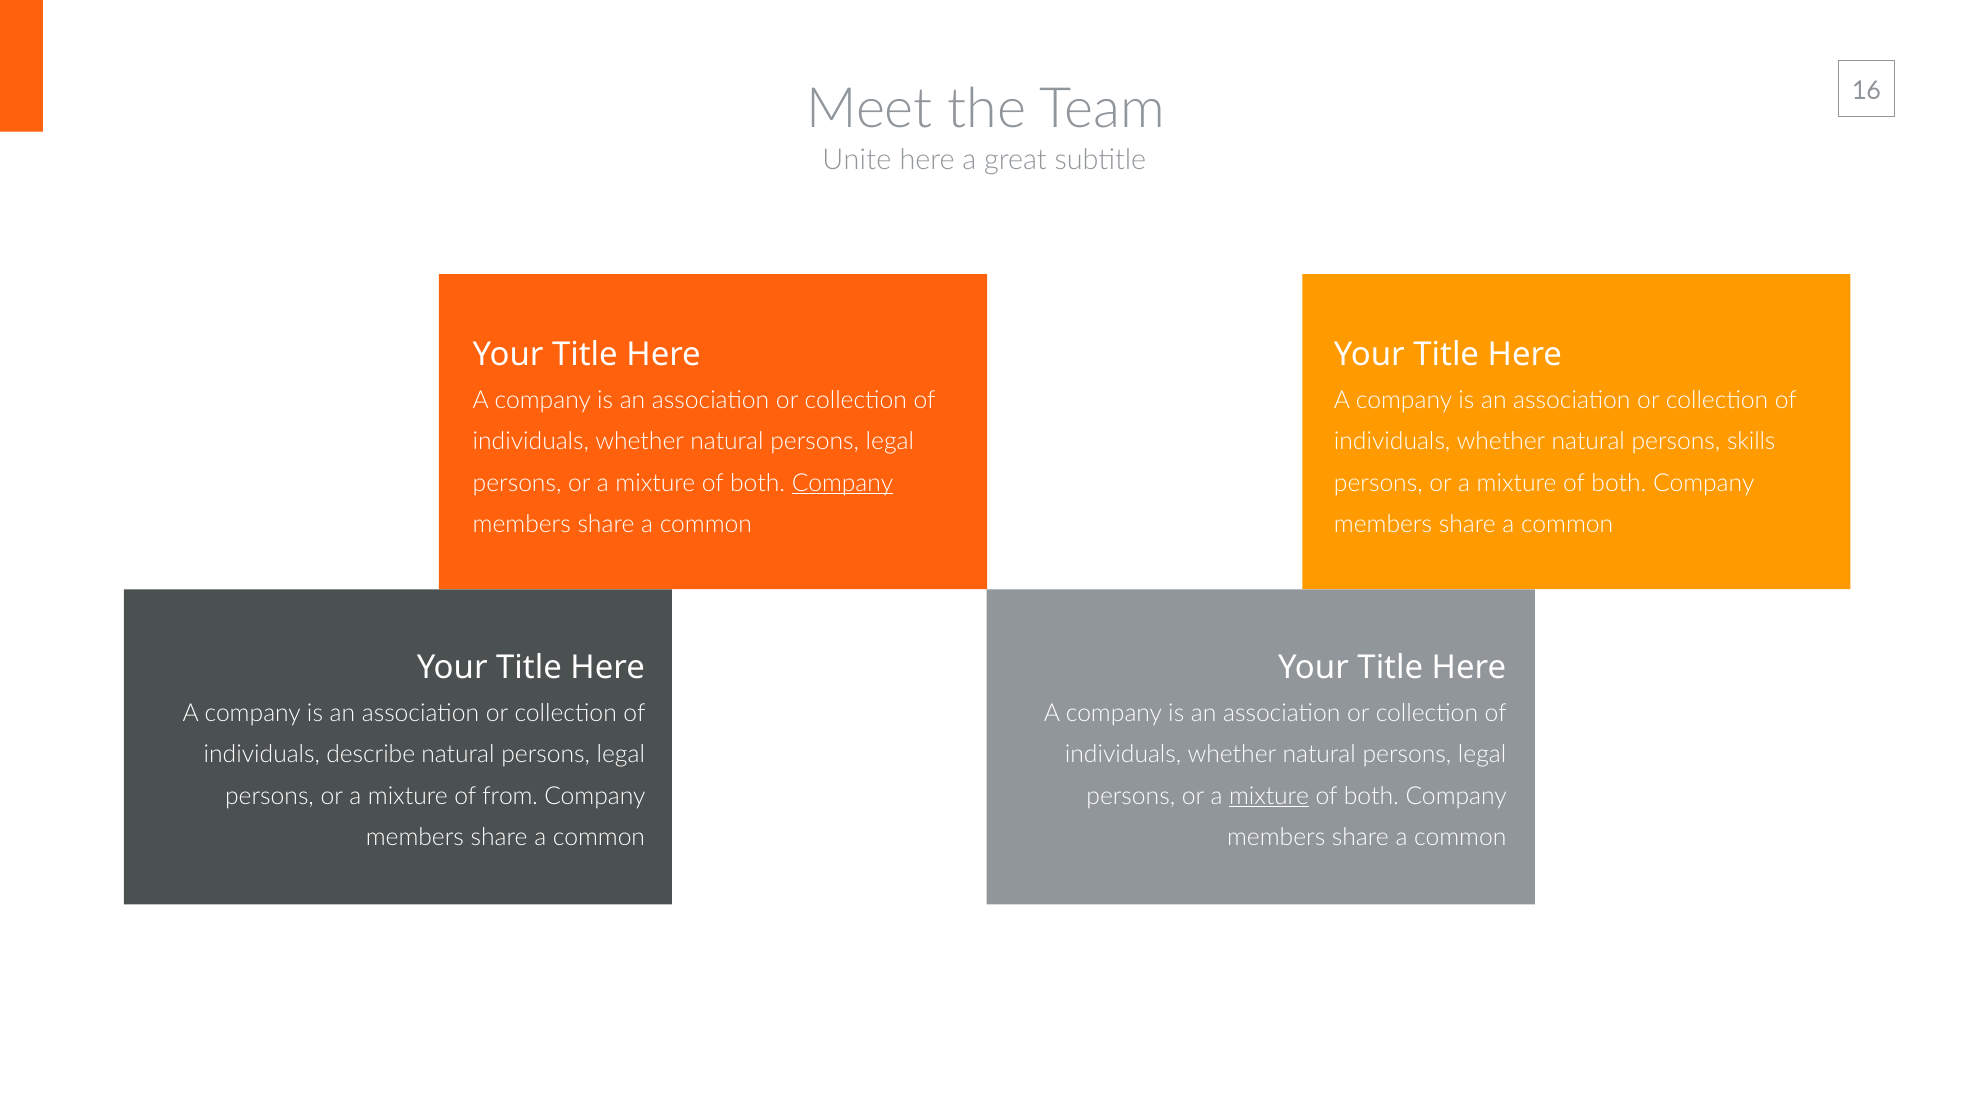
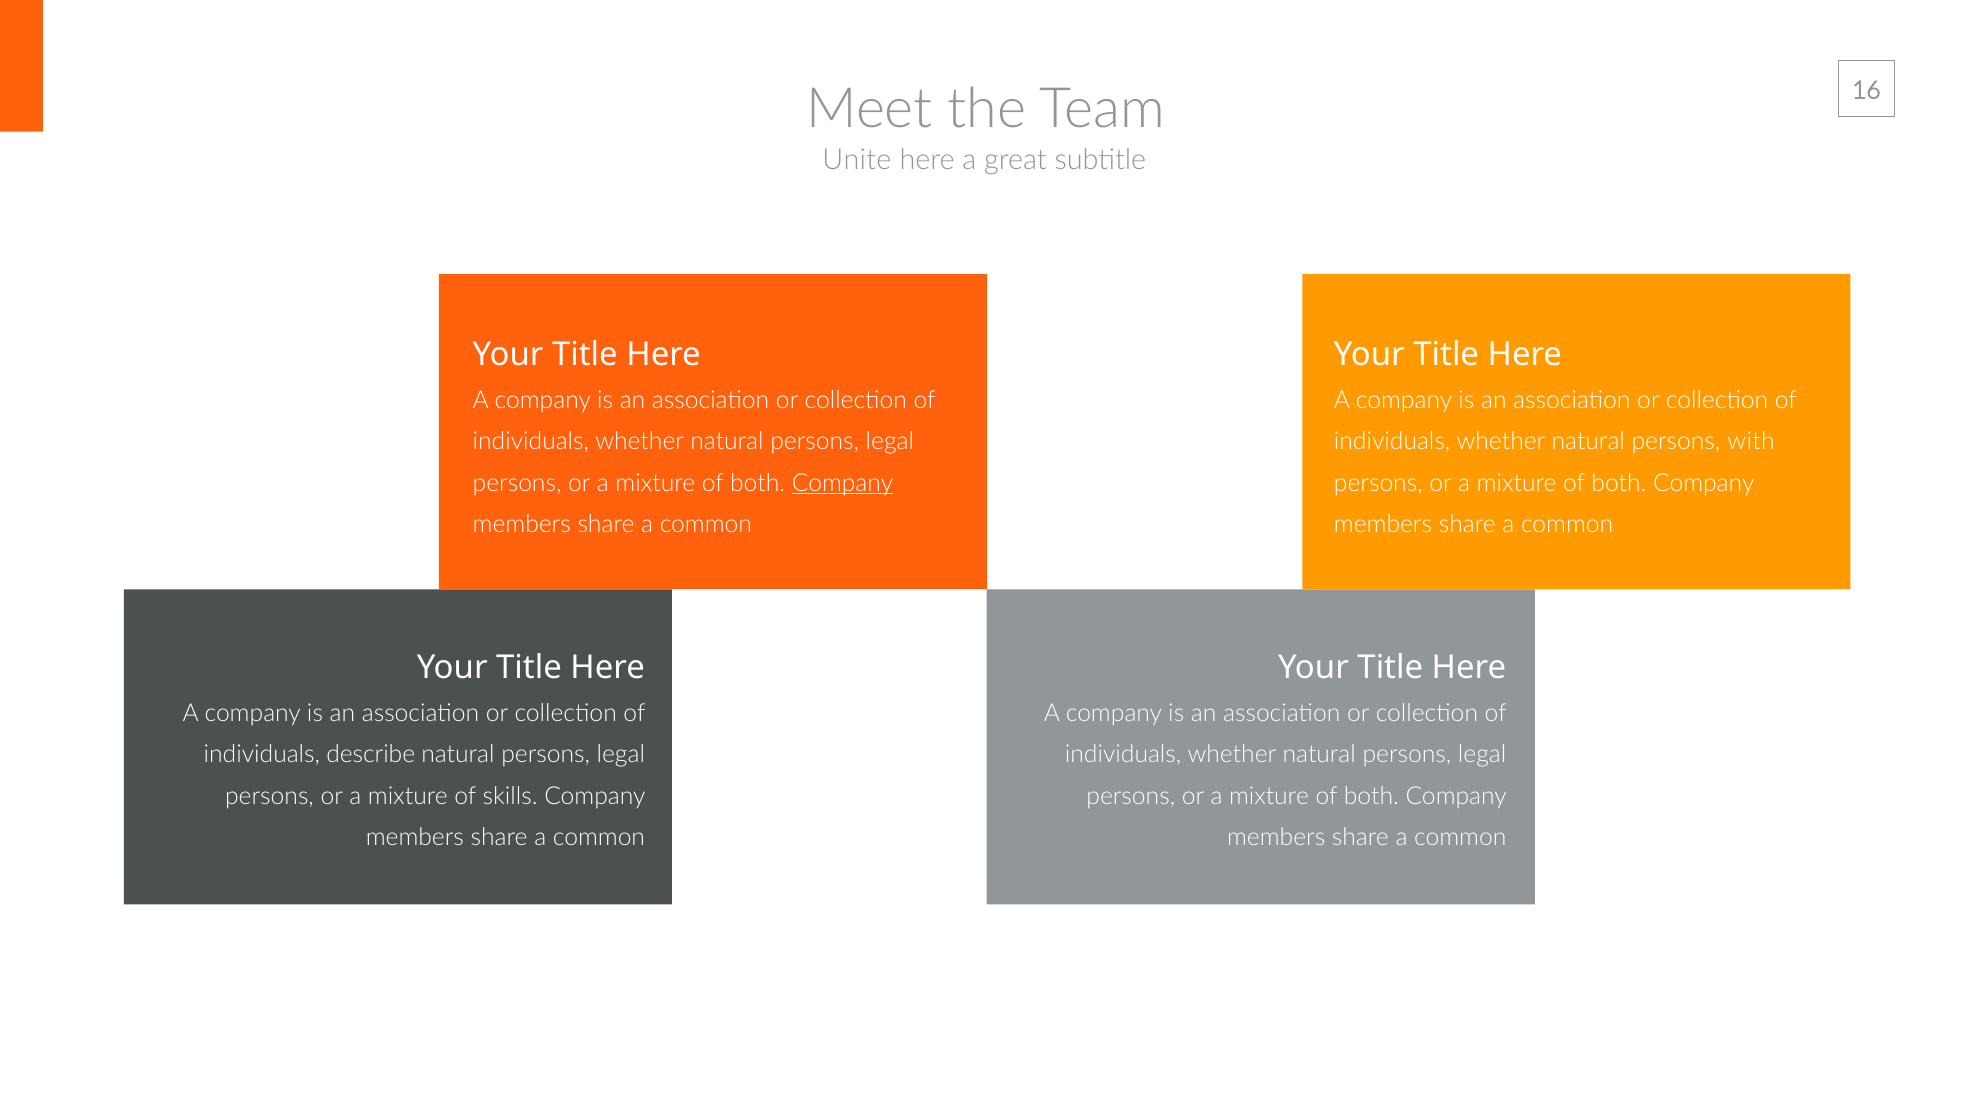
skills: skills -> with
from: from -> skills
mixture at (1269, 796) underline: present -> none
